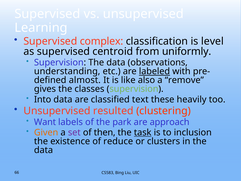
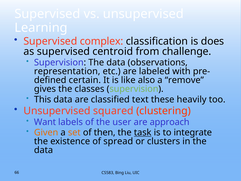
level: level -> does
uniformly: uniformly -> challenge
understanding: understanding -> representation
labeled underline: present -> none
almost: almost -> certain
Into: Into -> This
resulted: resulted -> squared
park: park -> user
set colour: purple -> orange
inclusion: inclusion -> integrate
reduce: reduce -> spread
